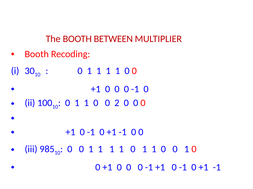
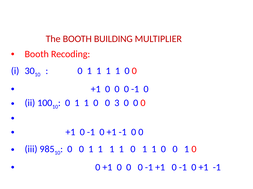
BETWEEN: BETWEEN -> BUILDING
2: 2 -> 3
